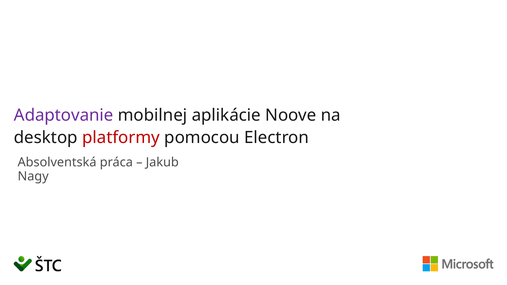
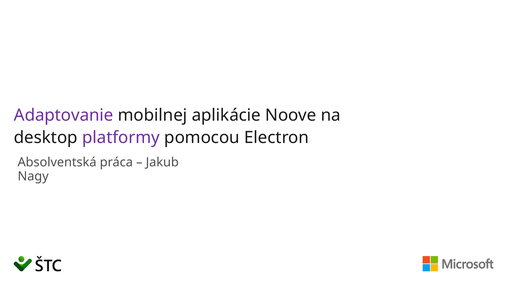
platformy colour: red -> purple
